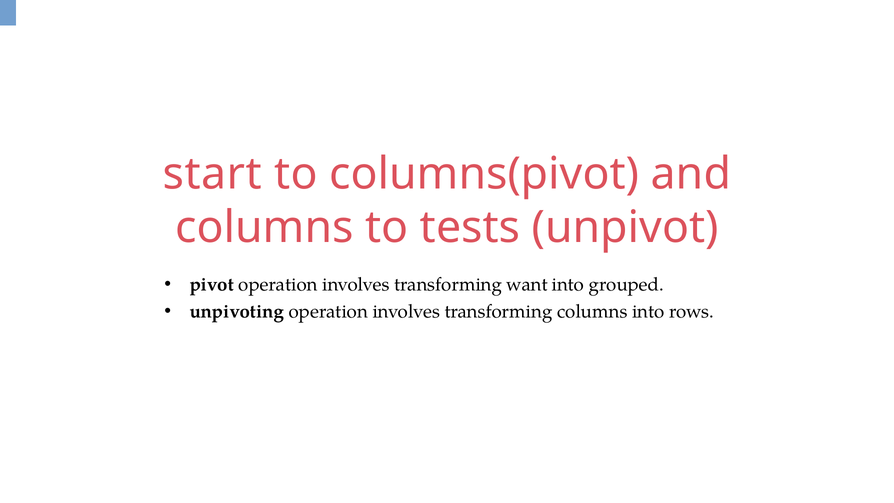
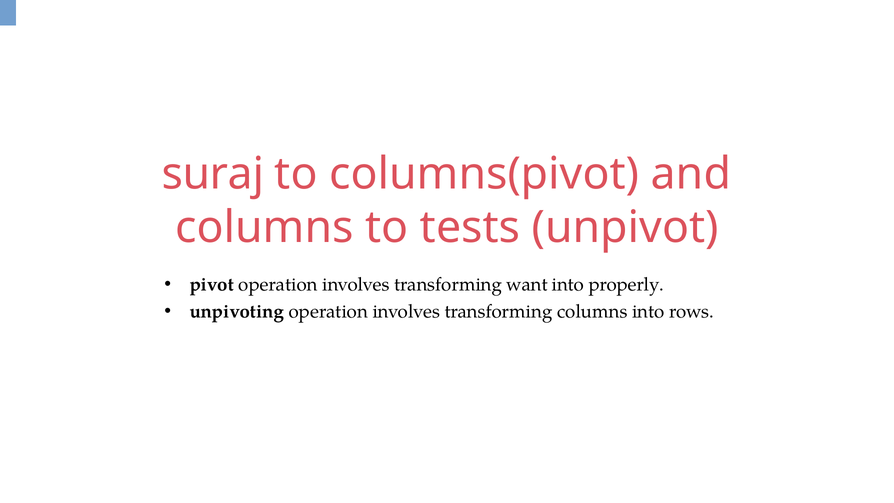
start: start -> suraj
grouped: grouped -> properly
